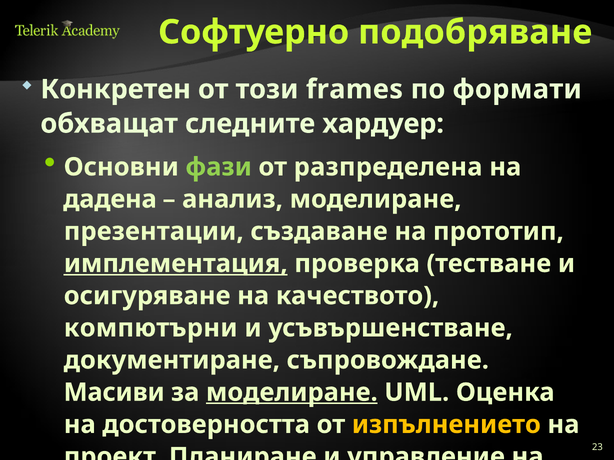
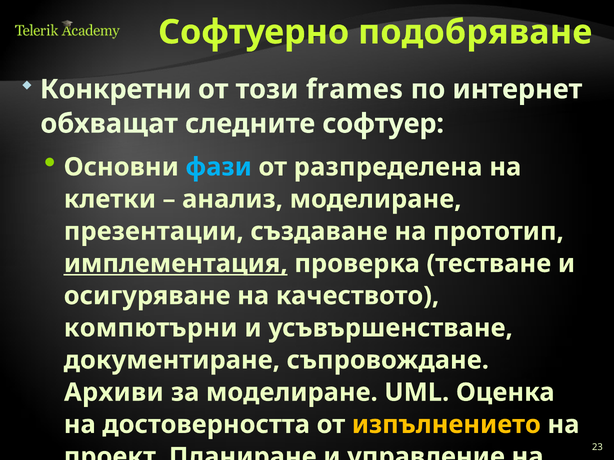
Конкретен: Конкретен -> Конкретни
формати: формати -> интернет
хардуер: хардуер -> софтуер
фази colour: light green -> light blue
дадена: дадена -> клетки
Масиви: Масиви -> Архиви
моделиране at (292, 393) underline: present -> none
